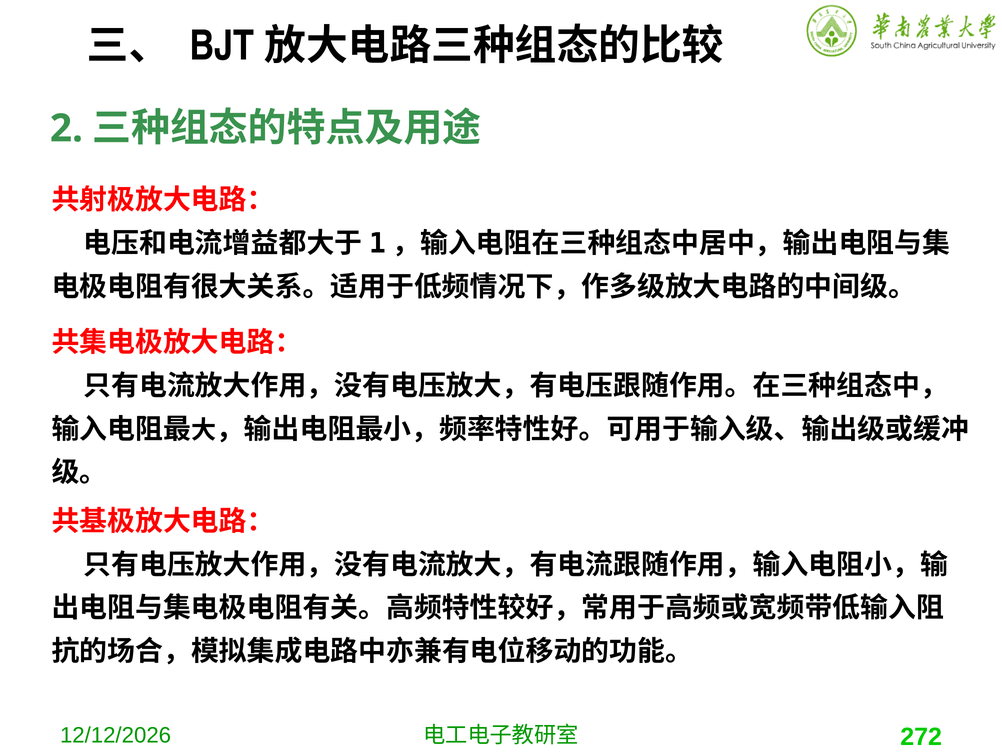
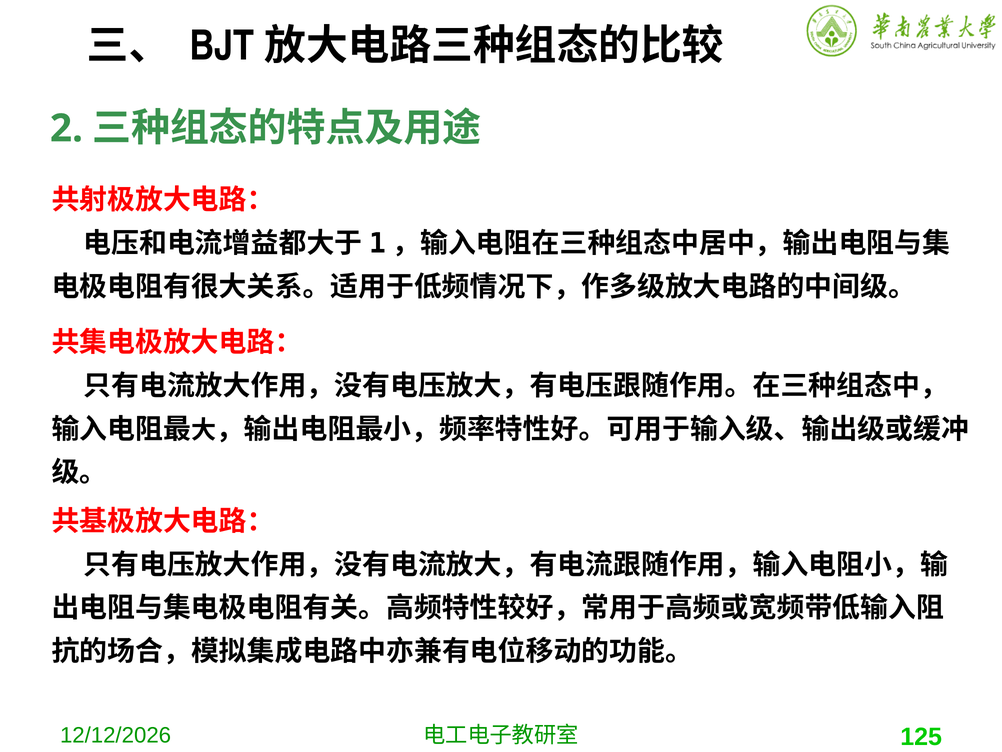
272: 272 -> 125
